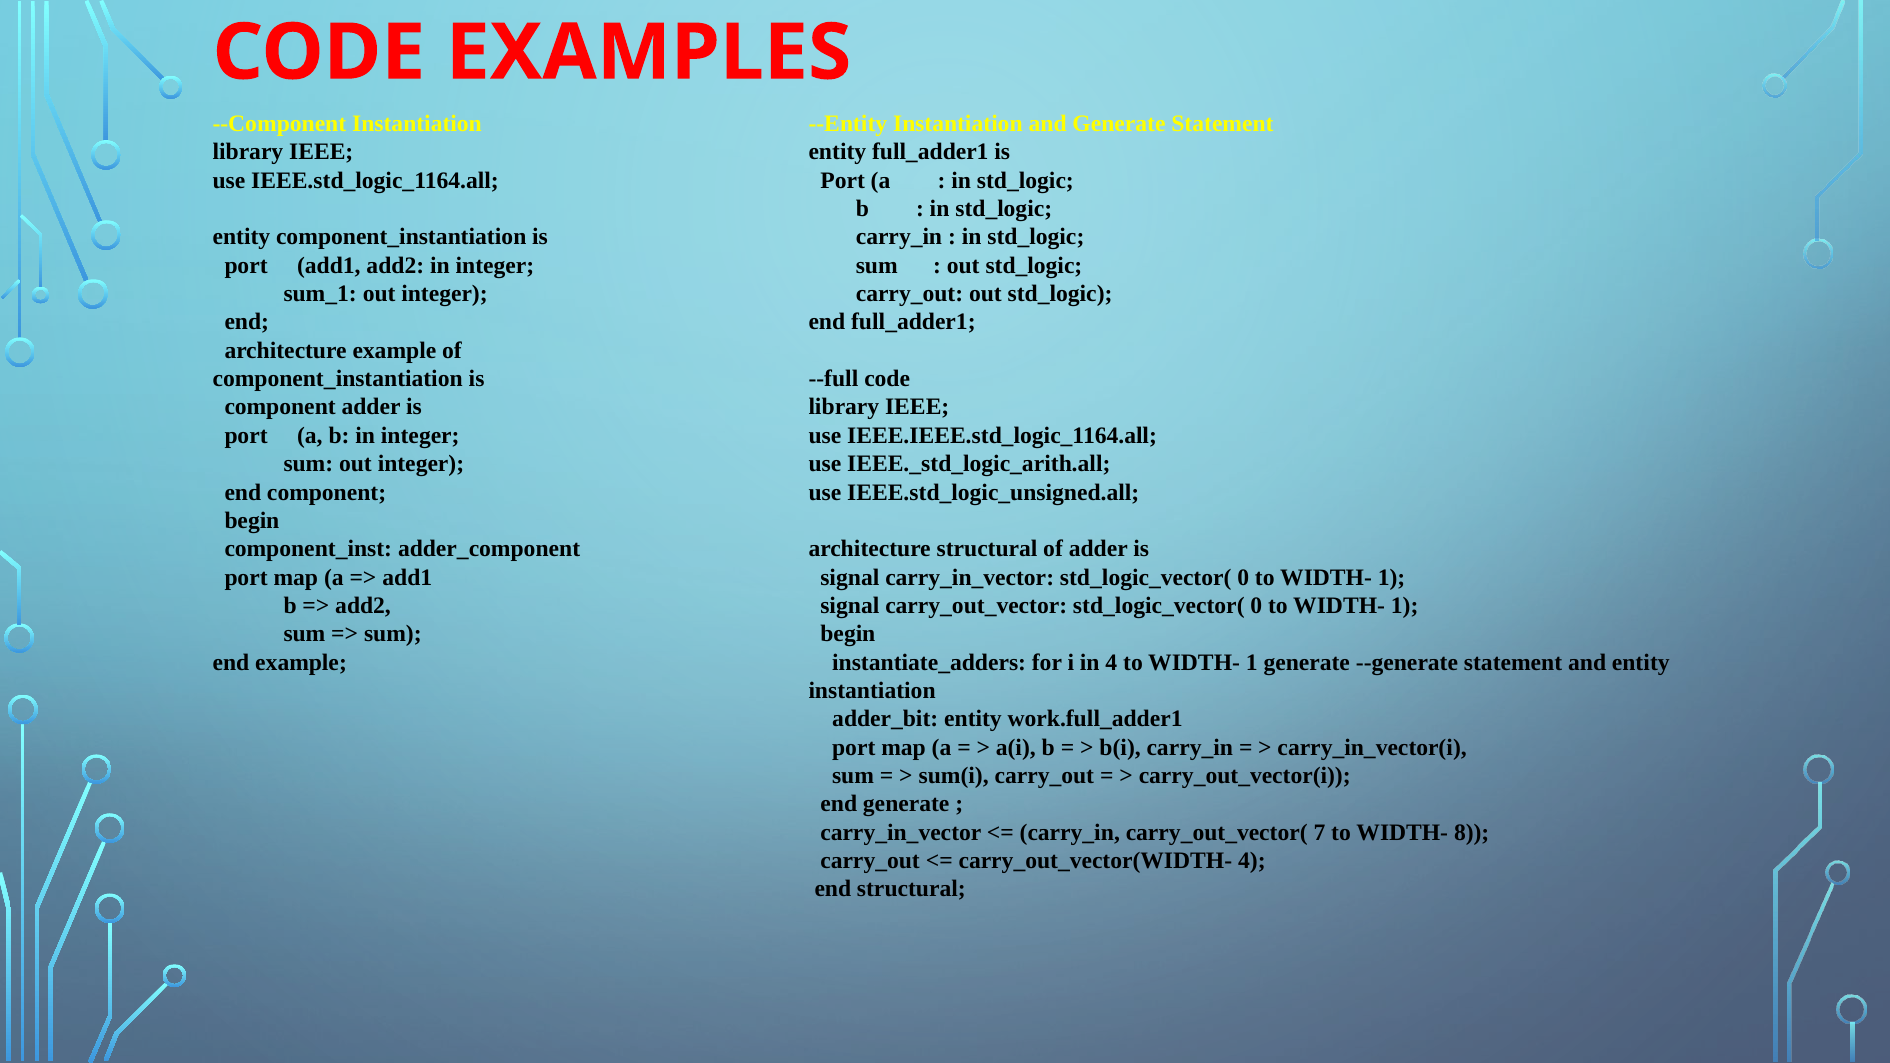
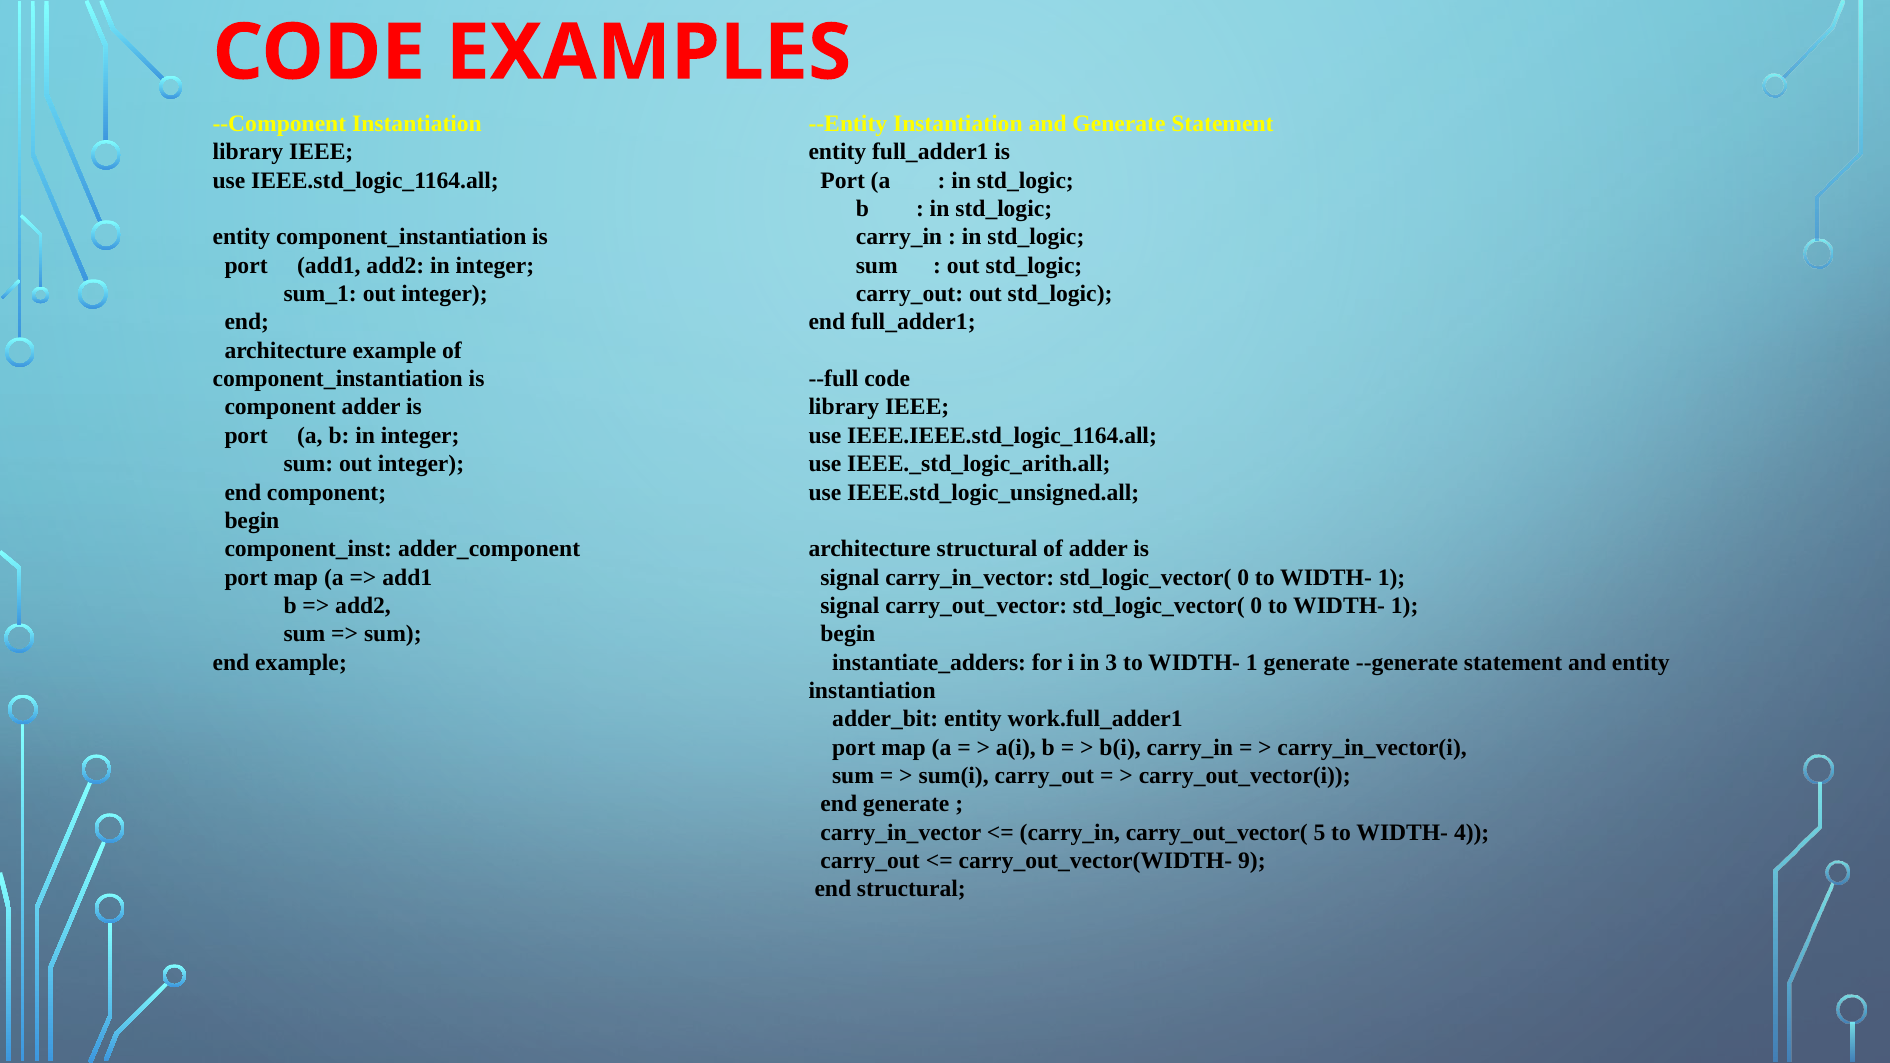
in 4: 4 -> 3
7: 7 -> 5
8: 8 -> 4
carry_out_vector(WIDTH- 4: 4 -> 9
